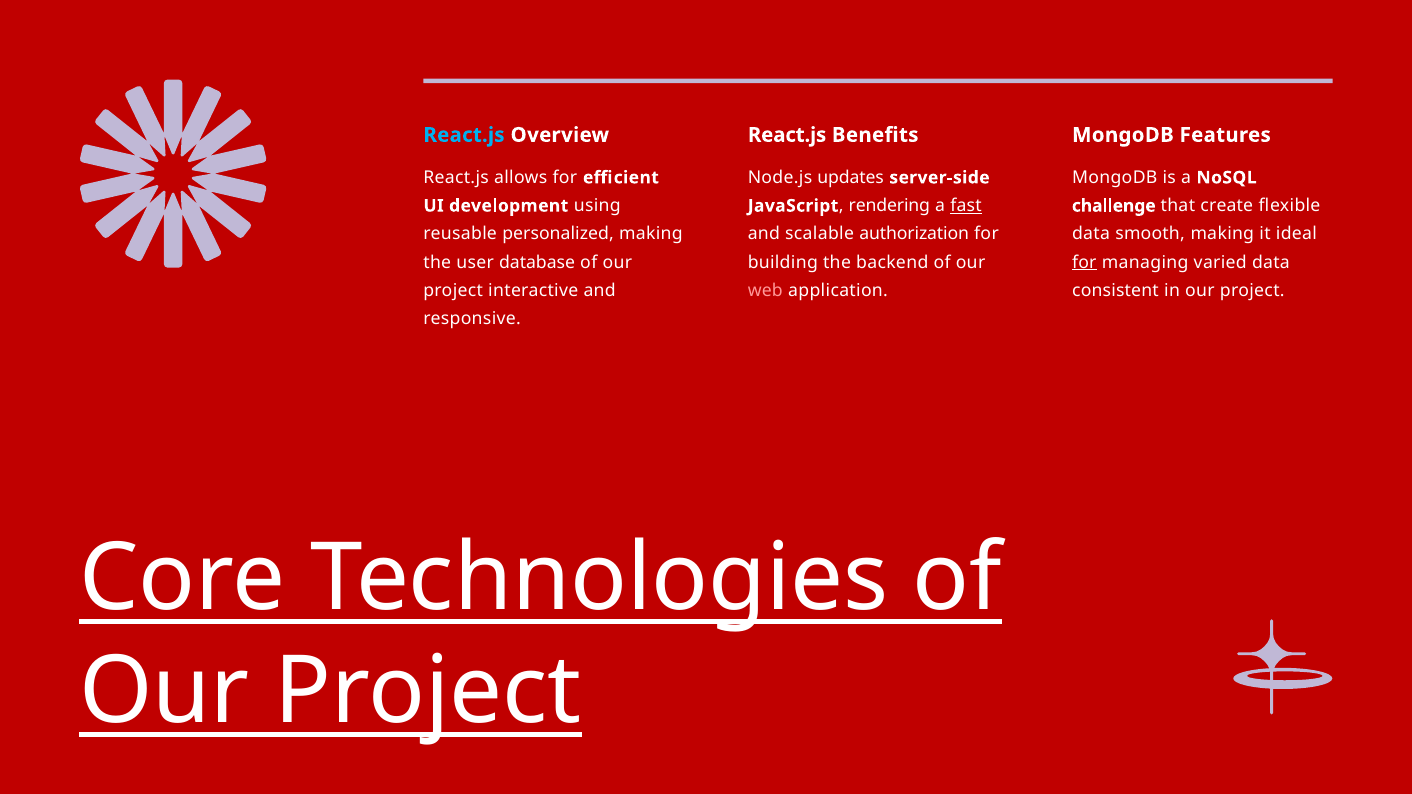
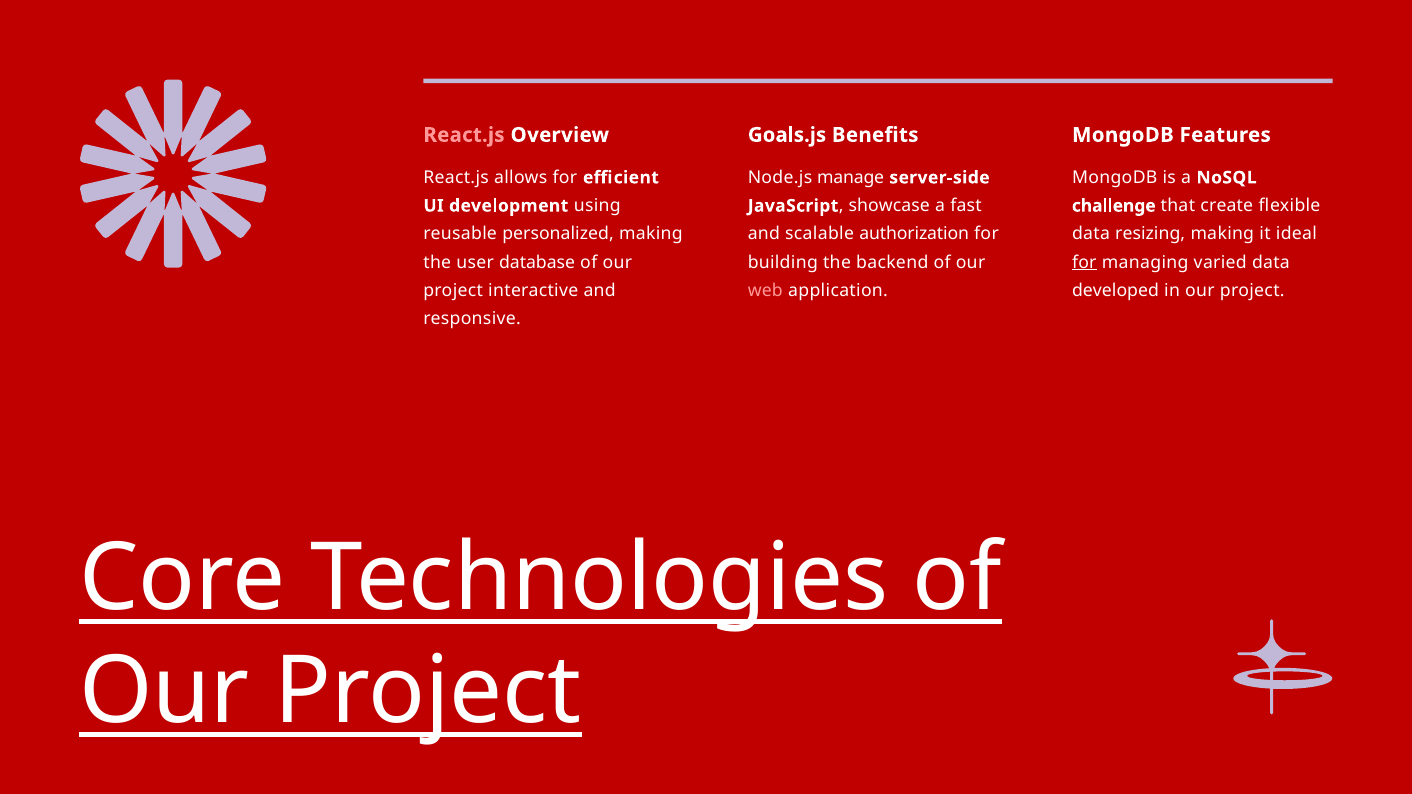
React.js at (464, 135) colour: light blue -> pink
React.js at (787, 135): React.js -> Goals.js
updates: updates -> manage
rendering: rendering -> showcase
fast underline: present -> none
smooth: smooth -> resizing
consistent: consistent -> developed
